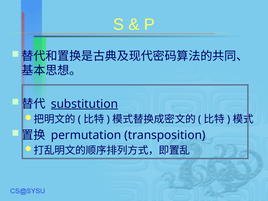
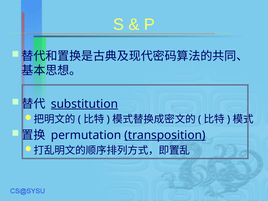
transposition underline: none -> present
